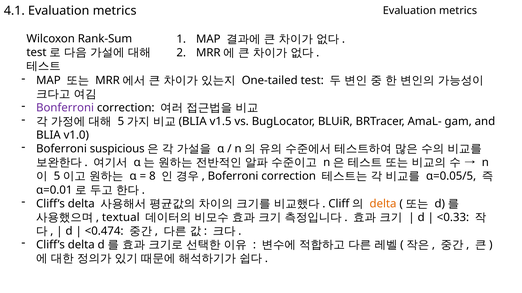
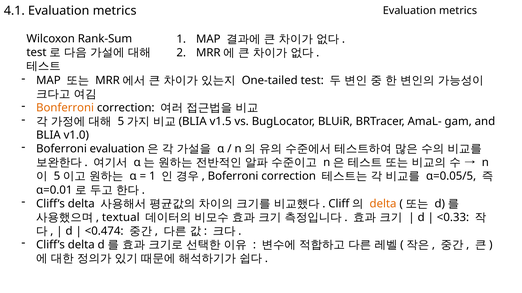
Bonferroni colour: purple -> orange
Boferroni suspicious: suspicious -> evaluation
8 at (152, 177): 8 -> 1
